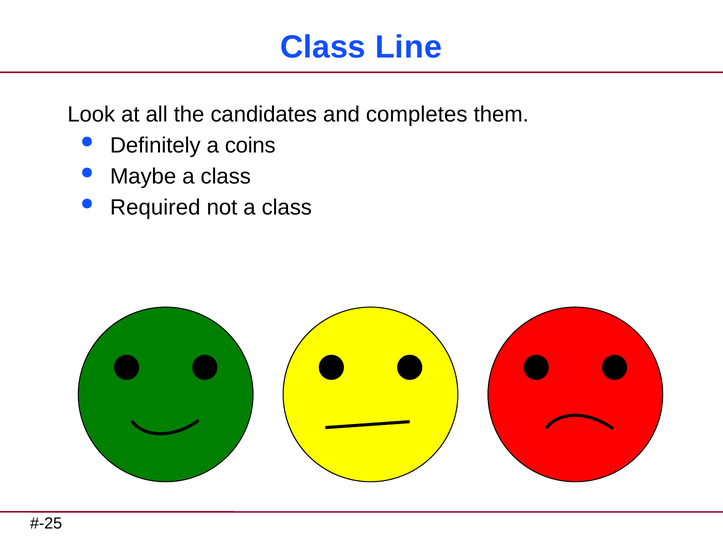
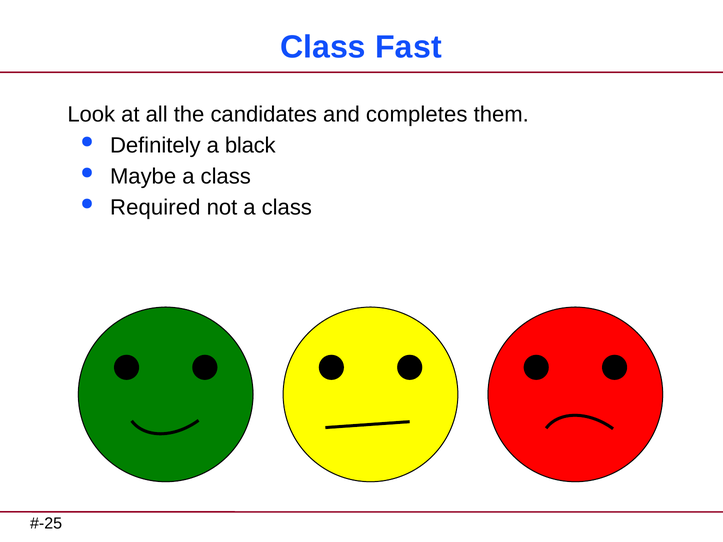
Line: Line -> Fast
coins: coins -> black
